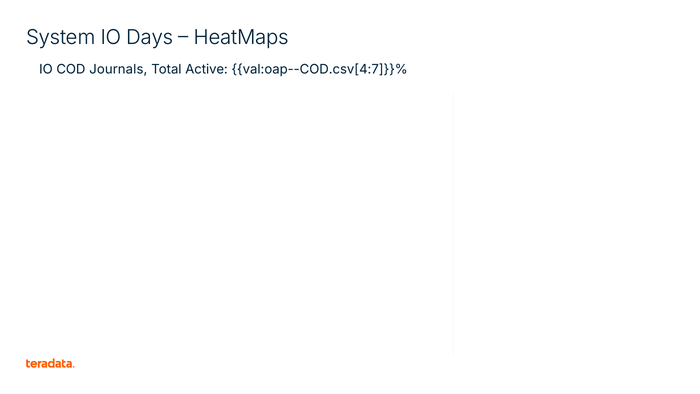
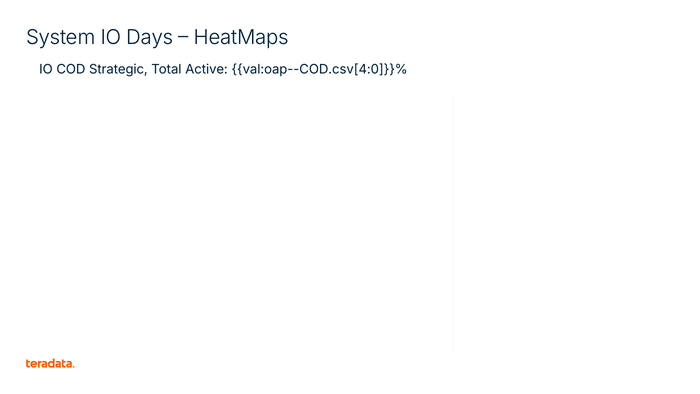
Journals: Journals -> Strategic
val:oap--COD.csv[4:7]}}%: val:oap--COD.csv[4:7]}}% -> val:oap--COD.csv[4:0]}}%
